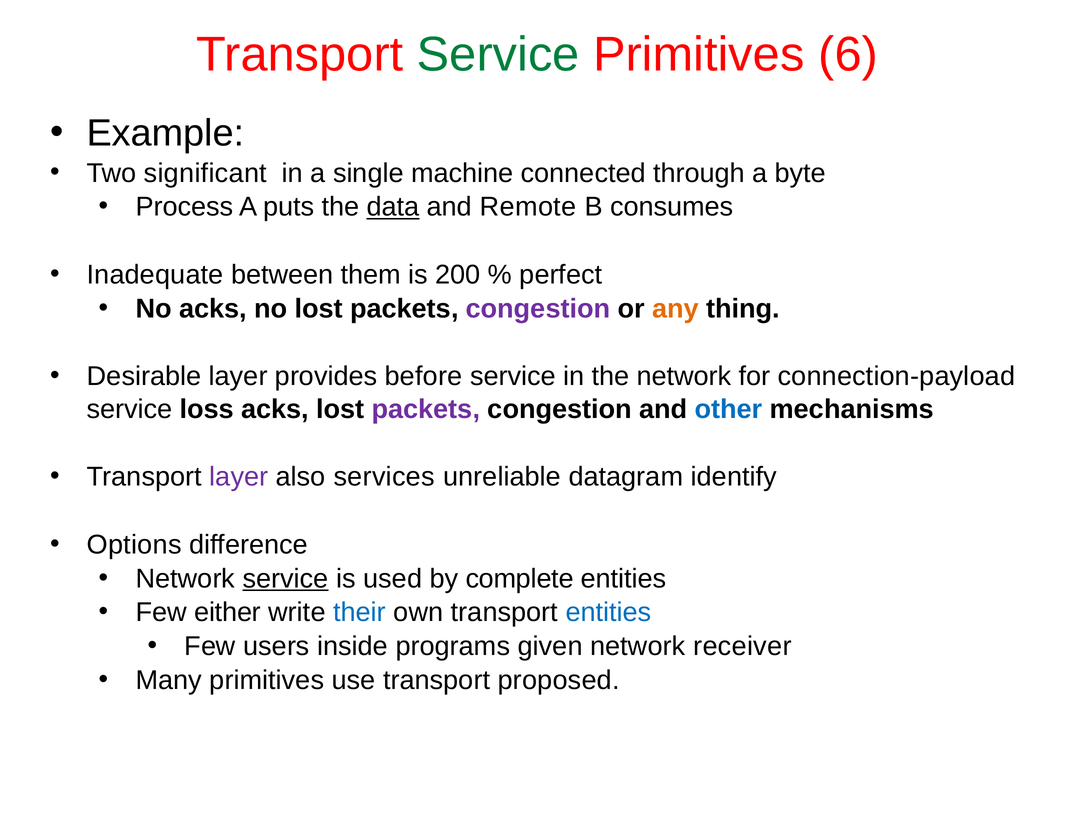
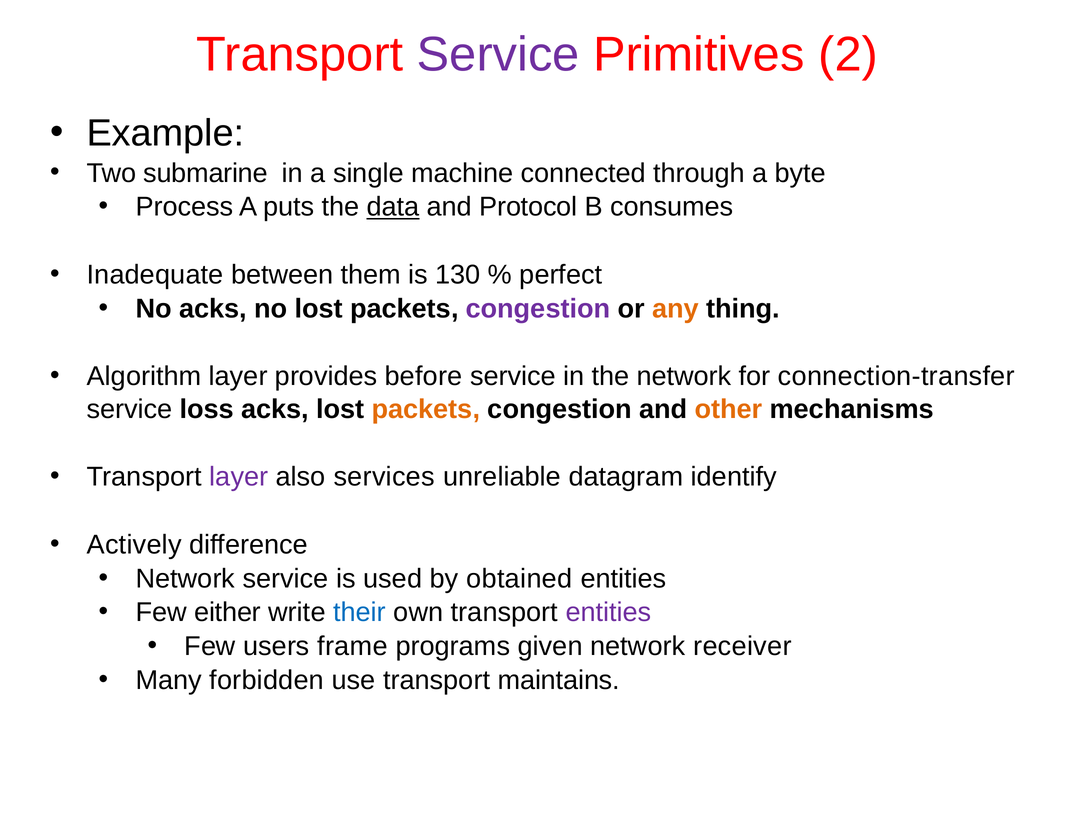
Service at (498, 55) colour: green -> purple
6: 6 -> 2
significant: significant -> submarine
Remote: Remote -> Protocol
200: 200 -> 130
Desirable: Desirable -> Algorithm
connection-payload: connection-payload -> connection-transfer
packets at (426, 409) colour: purple -> orange
other colour: blue -> orange
Options: Options -> Actively
service at (286, 579) underline: present -> none
complete: complete -> obtained
entities at (609, 612) colour: blue -> purple
inside: inside -> frame
Many primitives: primitives -> forbidden
proposed: proposed -> maintains
